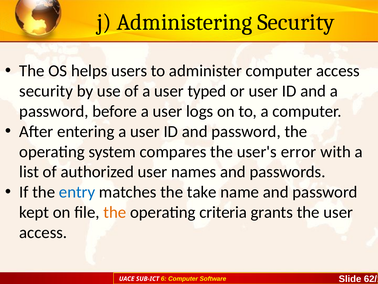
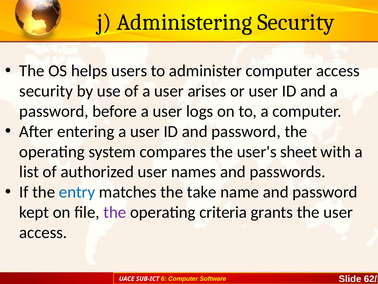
typed: typed -> arises
error: error -> sheet
the at (115, 212) colour: orange -> purple
